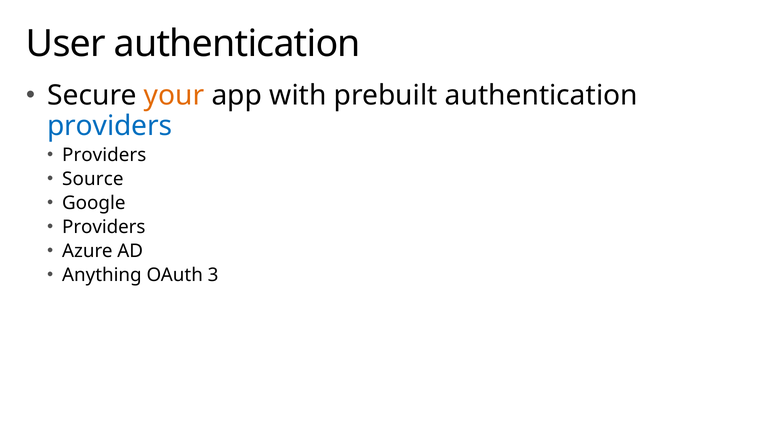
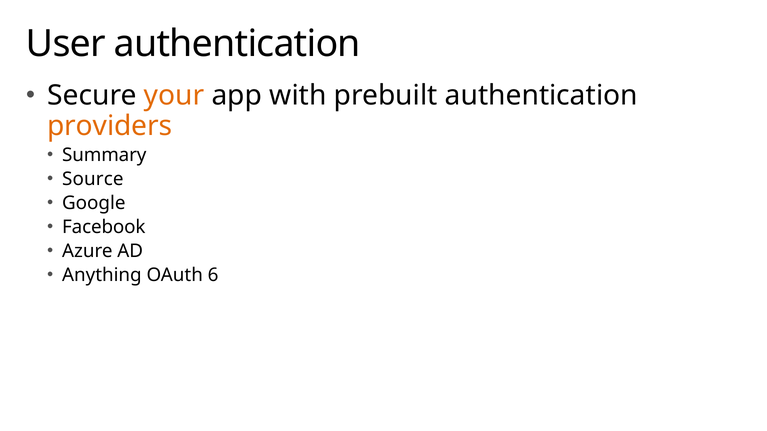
providers at (110, 126) colour: blue -> orange
Providers at (104, 155): Providers -> Summary
Providers at (104, 227): Providers -> Facebook
3: 3 -> 6
